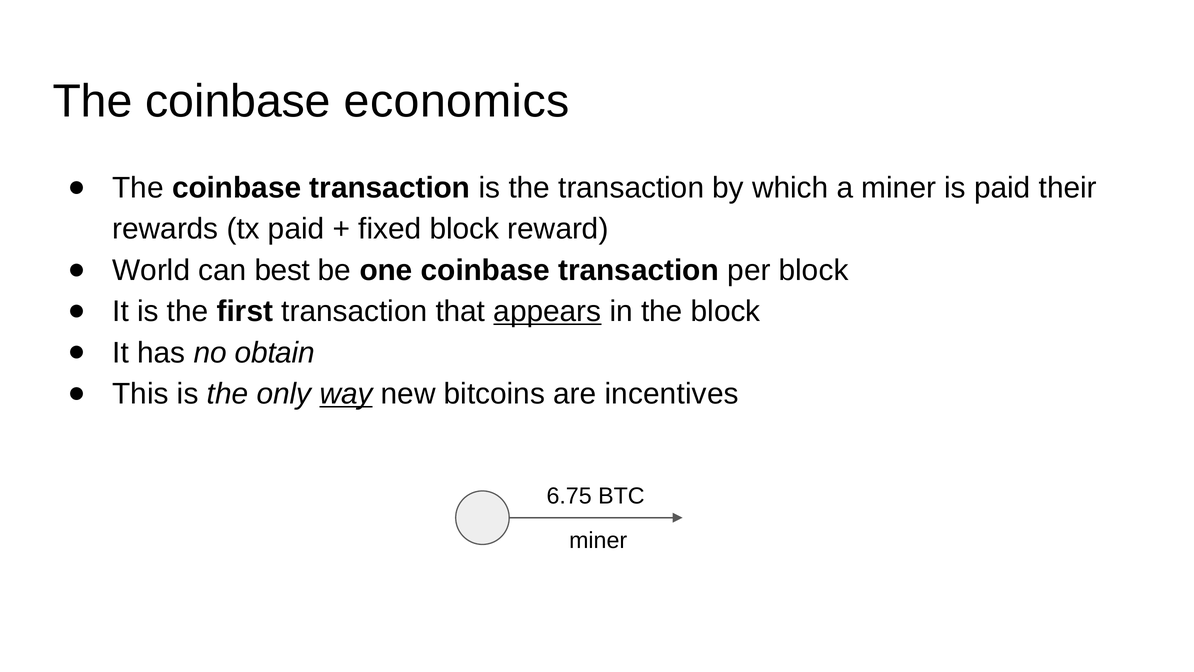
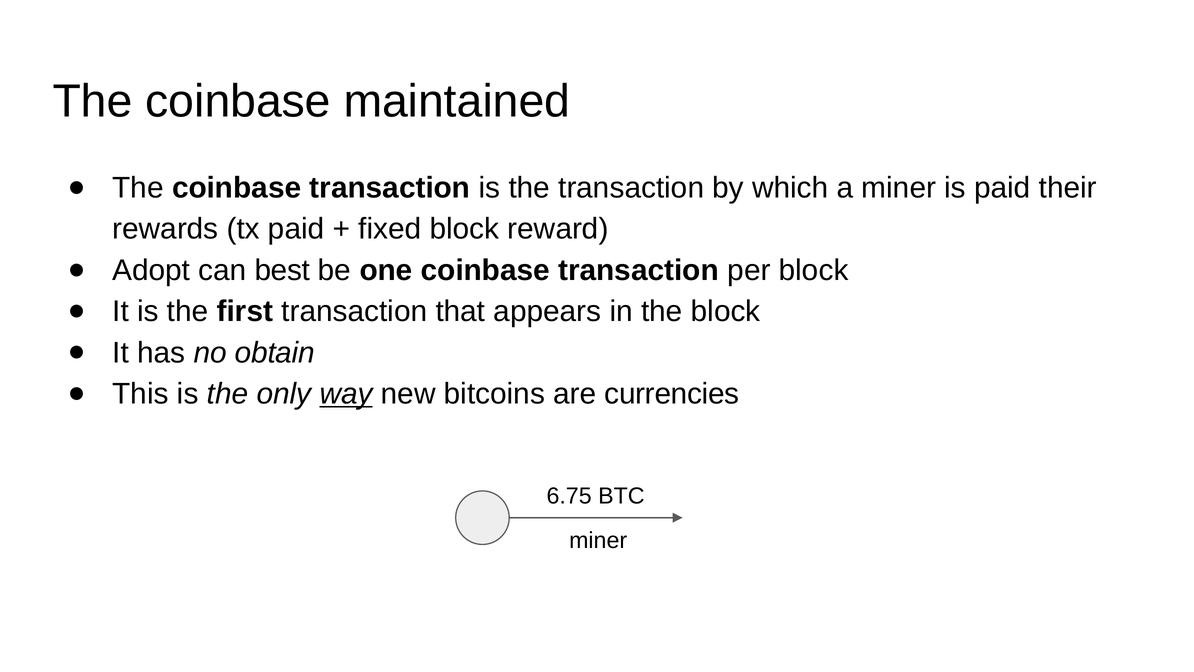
economics: economics -> maintained
World: World -> Adopt
appears underline: present -> none
incentives: incentives -> currencies
